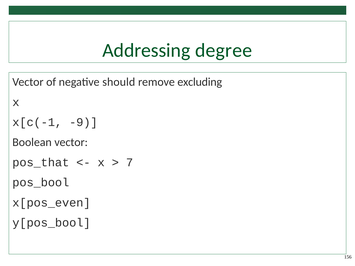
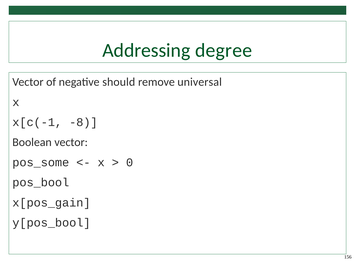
excluding: excluding -> universal
-9: -9 -> -8
pos_that: pos_that -> pos_some
7: 7 -> 0
x[pos_even: x[pos_even -> x[pos_gain
